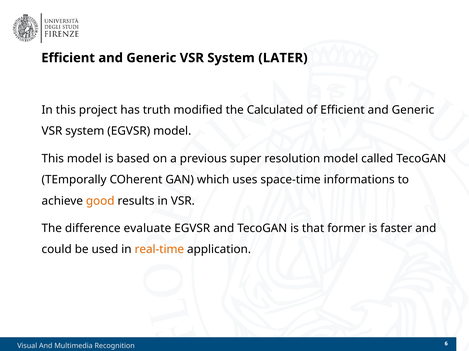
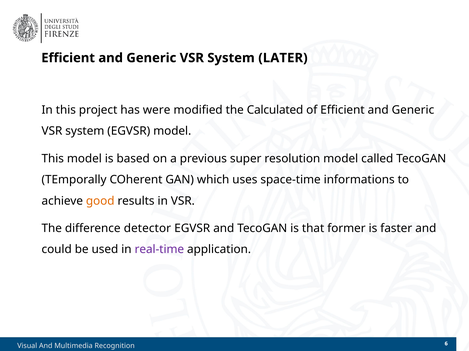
truth: truth -> were
evaluate: evaluate -> detector
real-time colour: orange -> purple
